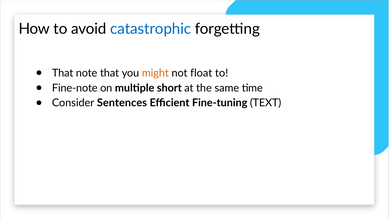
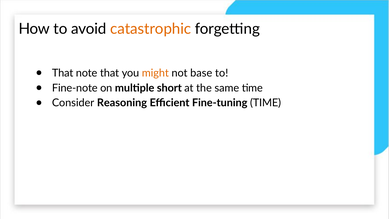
catastrophic colour: blue -> orange
float: float -> base
Sentences: Sentences -> Reasoning
Fine-tuning TEXT: TEXT -> TIME
